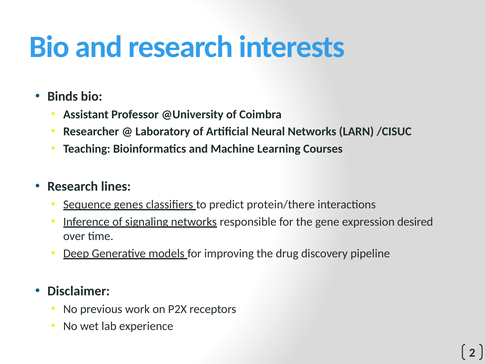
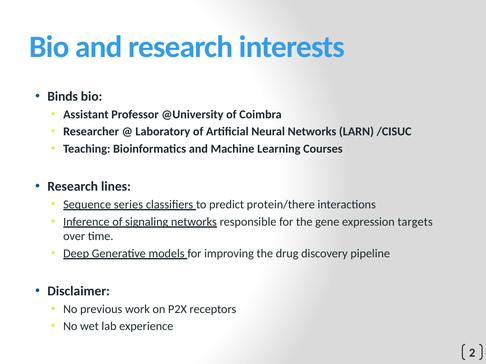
genes: genes -> series
desired: desired -> targets
